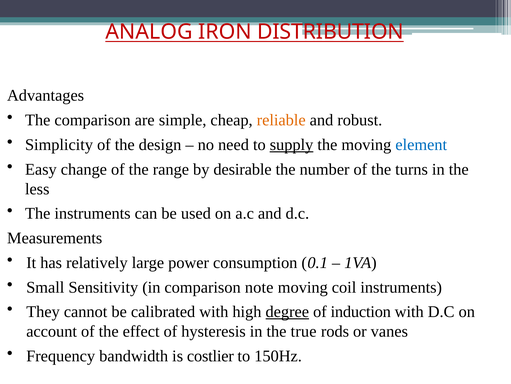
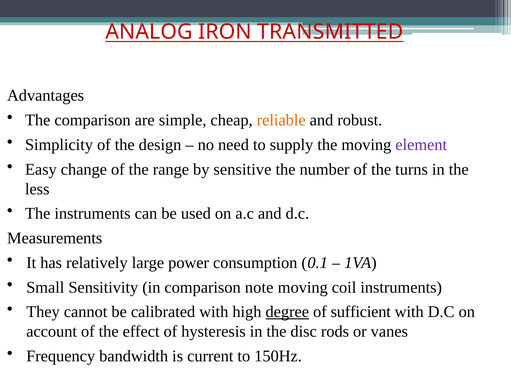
DISTRIBUTION: DISTRIBUTION -> TRANSMITTED
supply underline: present -> none
element colour: blue -> purple
desirable: desirable -> sensitive
induction: induction -> sufficient
true: true -> disc
costlier: costlier -> current
